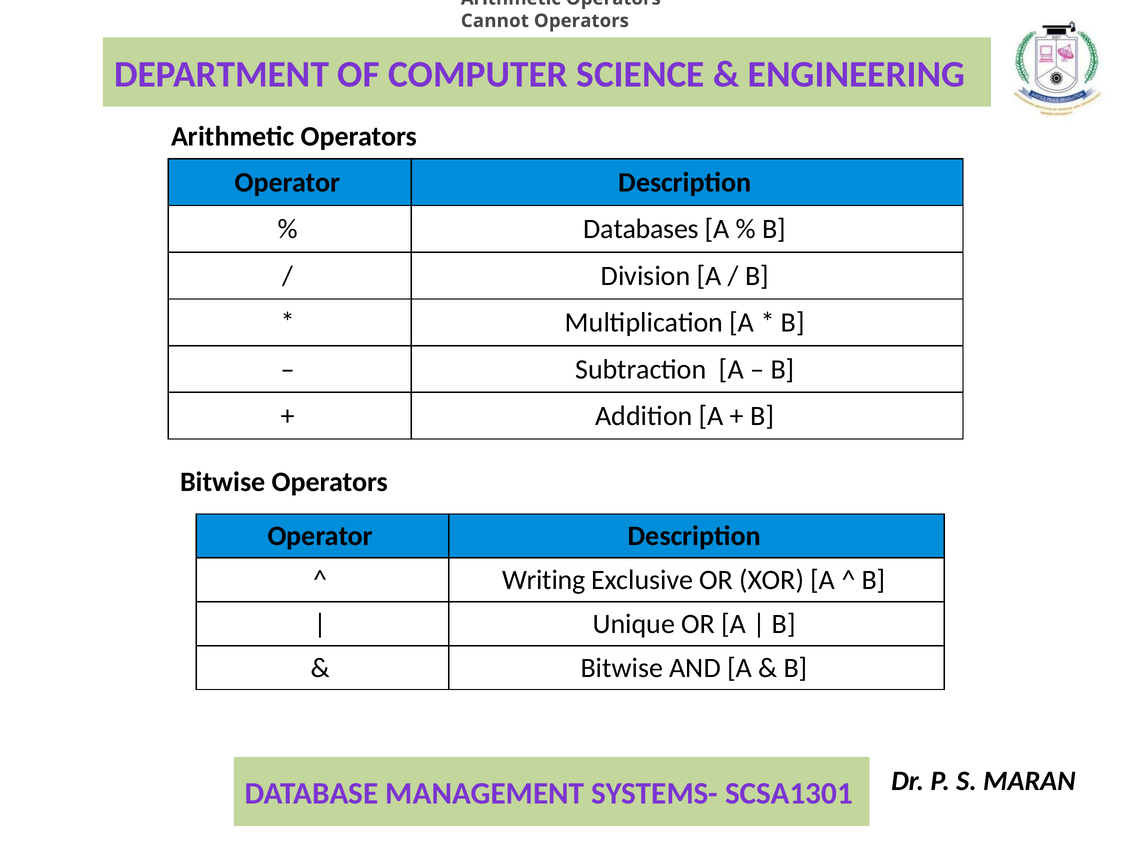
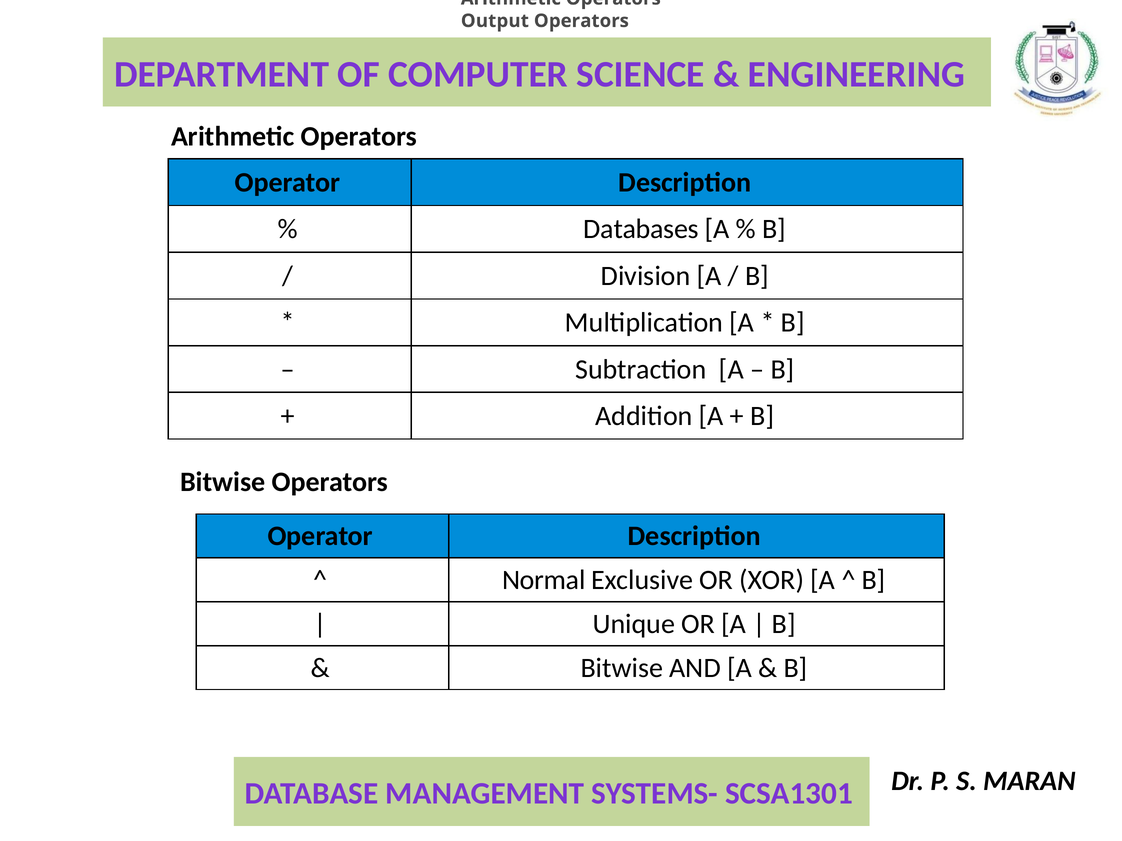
Cannot: Cannot -> Output
Writing: Writing -> Normal
